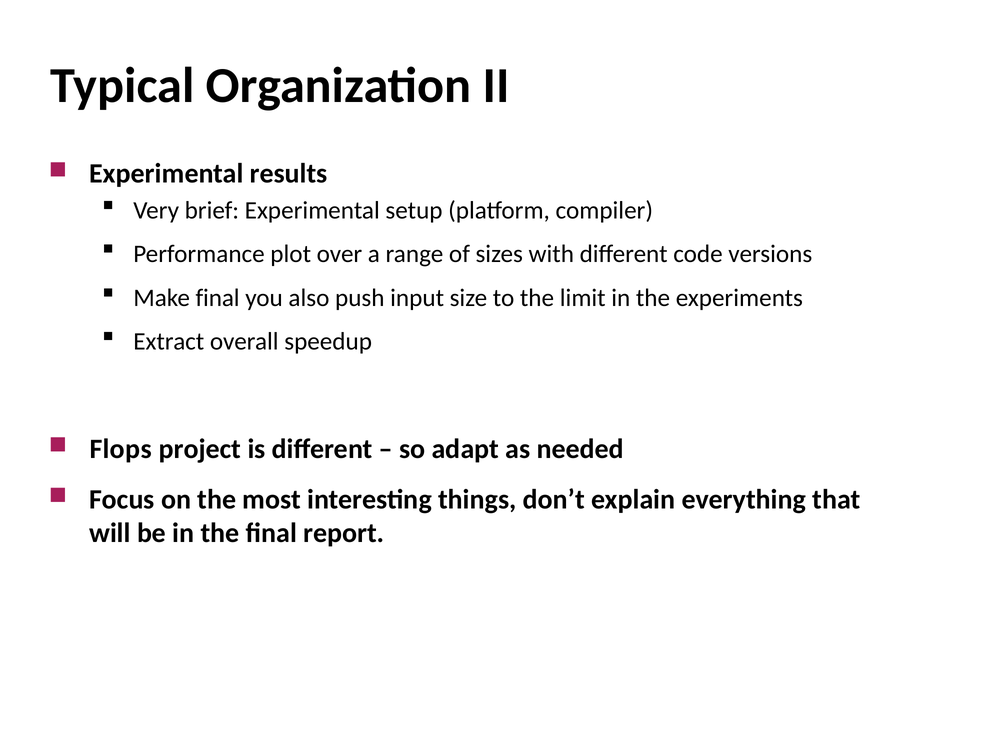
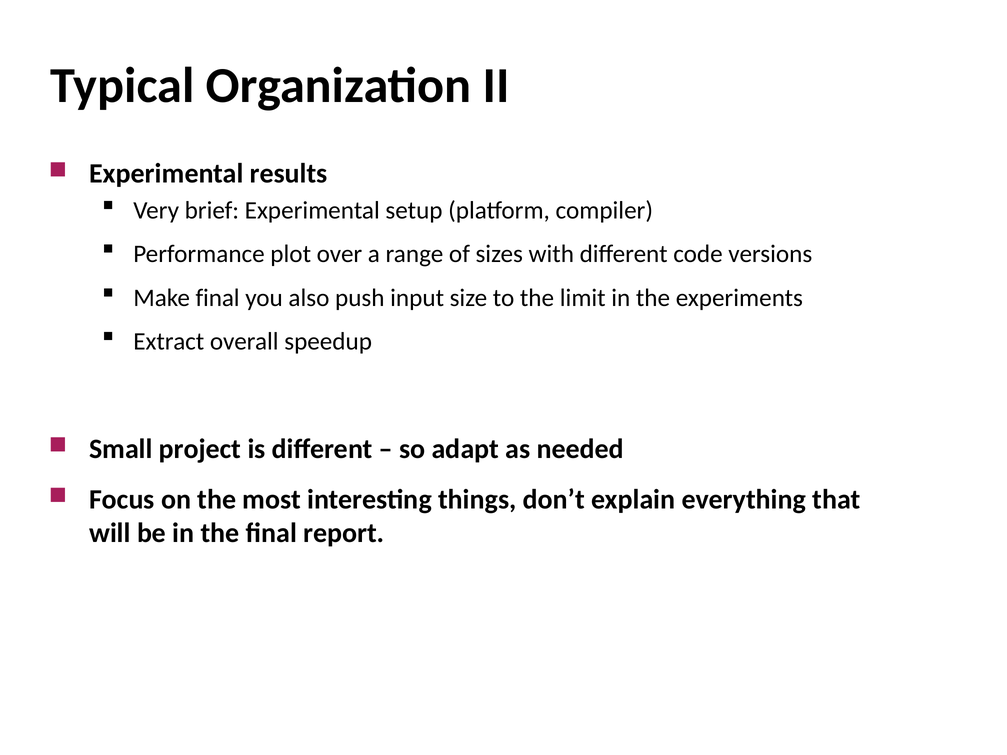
Flops: Flops -> Small
